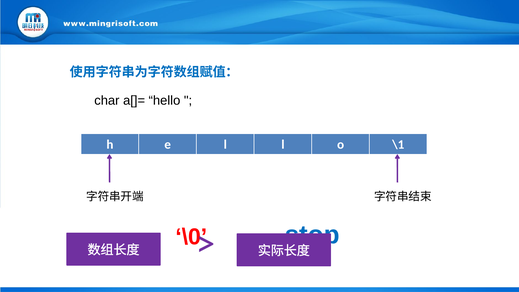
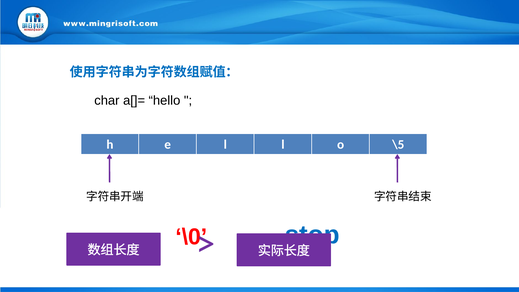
\1: \1 -> \5
